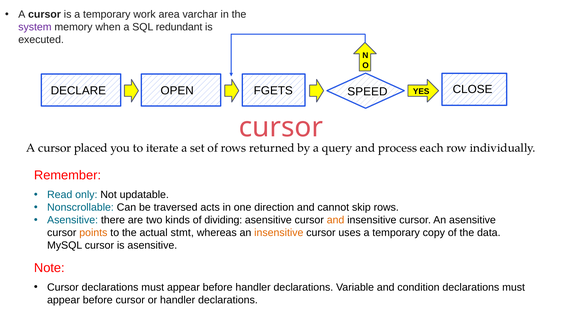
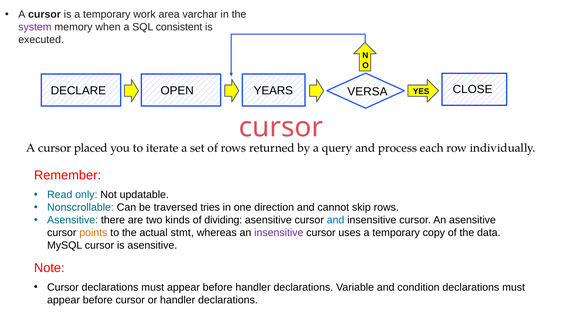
redundant: redundant -> consistent
FGETS: FGETS -> YEARS
SPEED: SPEED -> VERSA
acts: acts -> tries
and at (336, 220) colour: orange -> blue
insensitive at (279, 233) colour: orange -> purple
